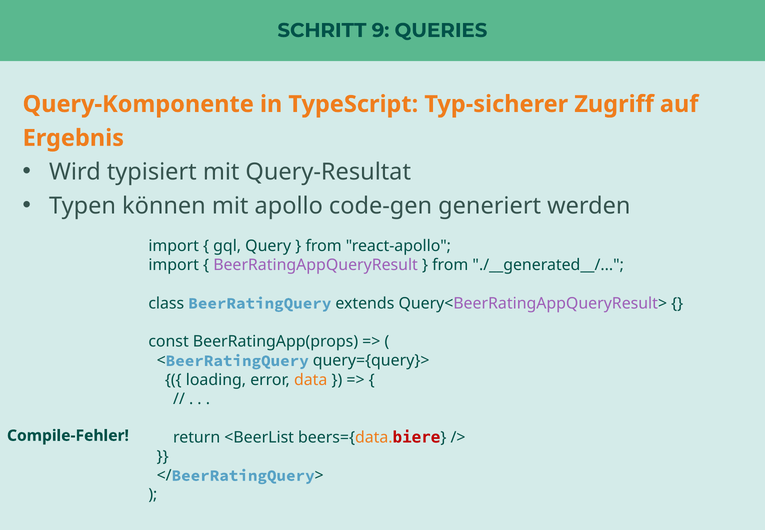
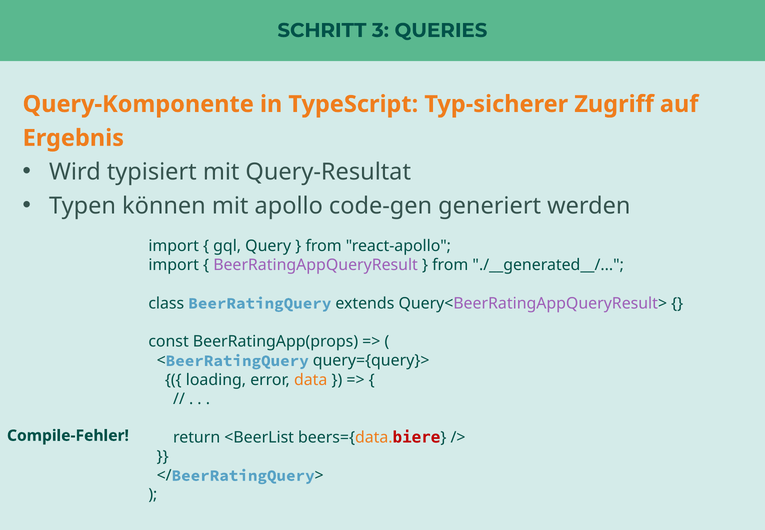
9: 9 -> 3
